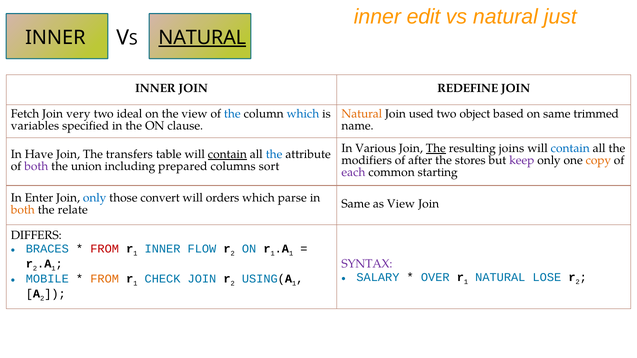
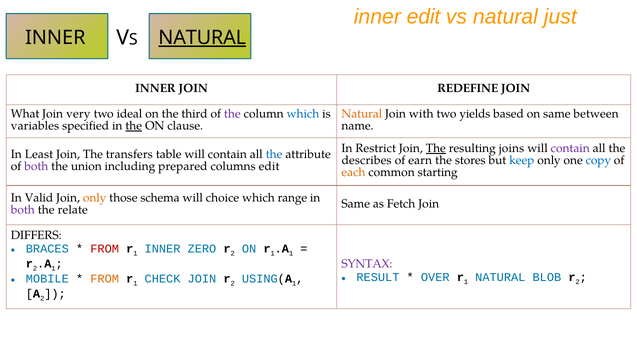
Fetch: Fetch -> What
the view: view -> third
the at (232, 114) colour: blue -> purple
used: used -> with
object: object -> yields
trimmed: trimmed -> between
the at (134, 126) underline: none -> present
Various: Various -> Restrict
contain at (570, 149) colour: blue -> purple
Have: Have -> Least
contain at (227, 155) underline: present -> none
modifiers: modifiers -> describes
after: after -> earn
keep colour: purple -> blue
copy colour: orange -> blue
columns sort: sort -> edit
each colour: purple -> orange
Enter: Enter -> Valid
only at (95, 198) colour: blue -> orange
convert: convert -> schema
orders: orders -> choice
parse: parse -> range
as View: View -> Fetch
both at (23, 210) colour: orange -> purple
FLOW: FLOW -> ZERO
SALARY: SALARY -> RESULT
LOSE: LOSE -> BLOB
